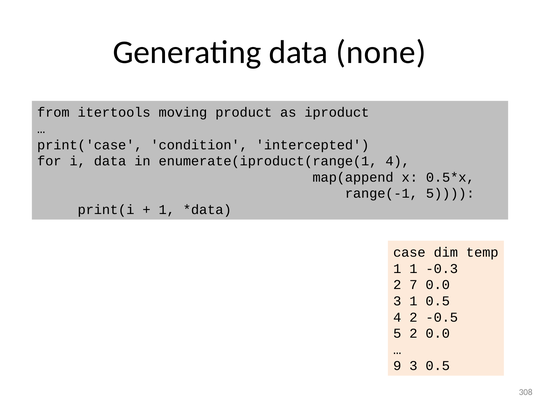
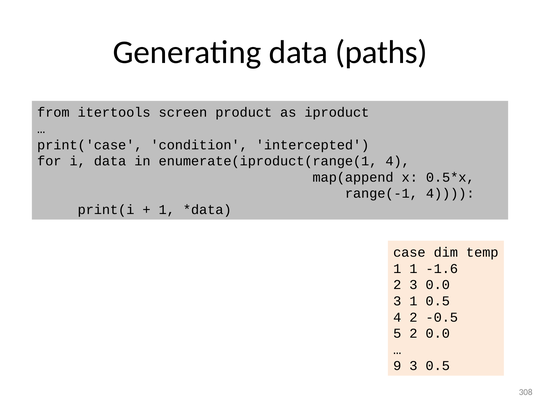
none: none -> paths
moving: moving -> screen
range(-1 5: 5 -> 4
-0.3: -0.3 -> -1.6
2 7: 7 -> 3
